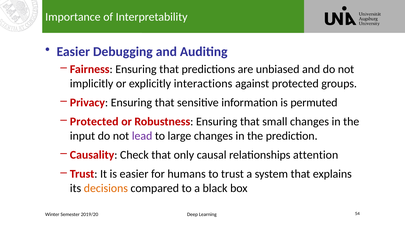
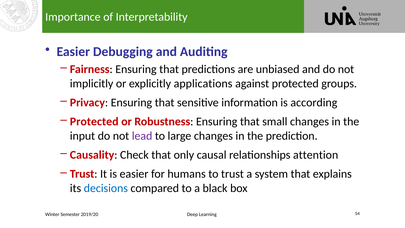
interactions: interactions -> applications
permuted: permuted -> according
decisions colour: orange -> blue
